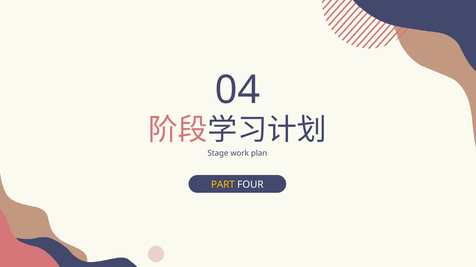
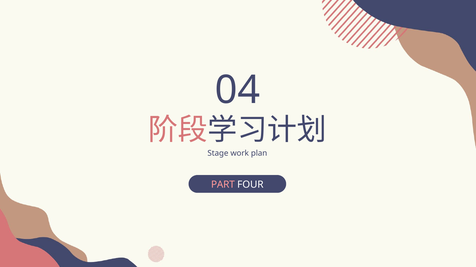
PART colour: yellow -> pink
